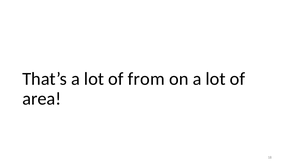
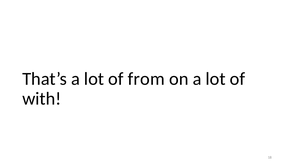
area: area -> with
